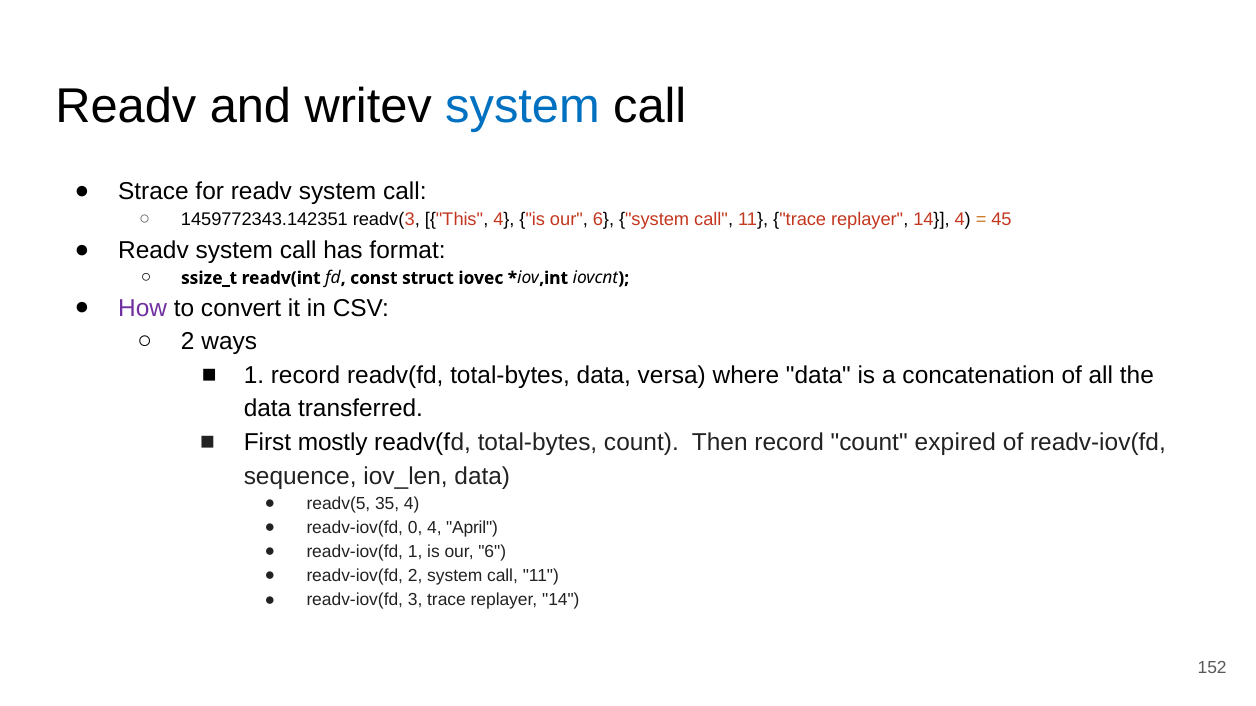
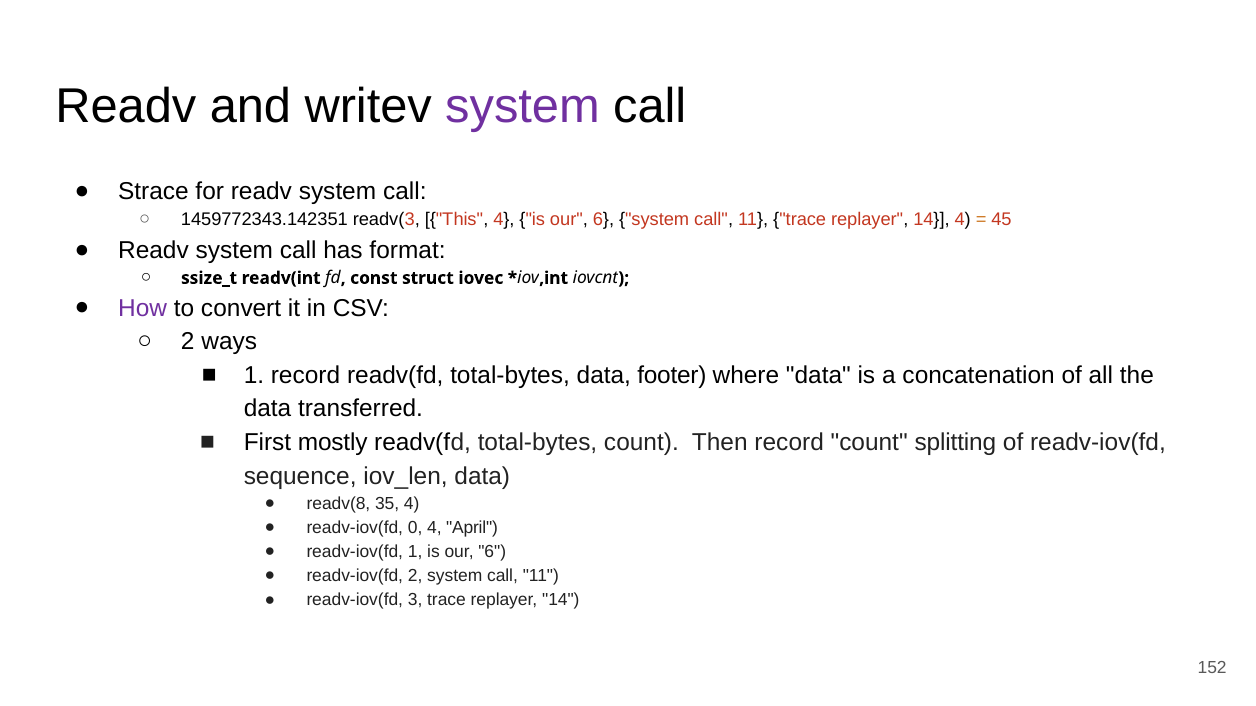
system at (522, 106) colour: blue -> purple
versa: versa -> footer
expired: expired -> splitting
readv(5: readv(5 -> readv(8
